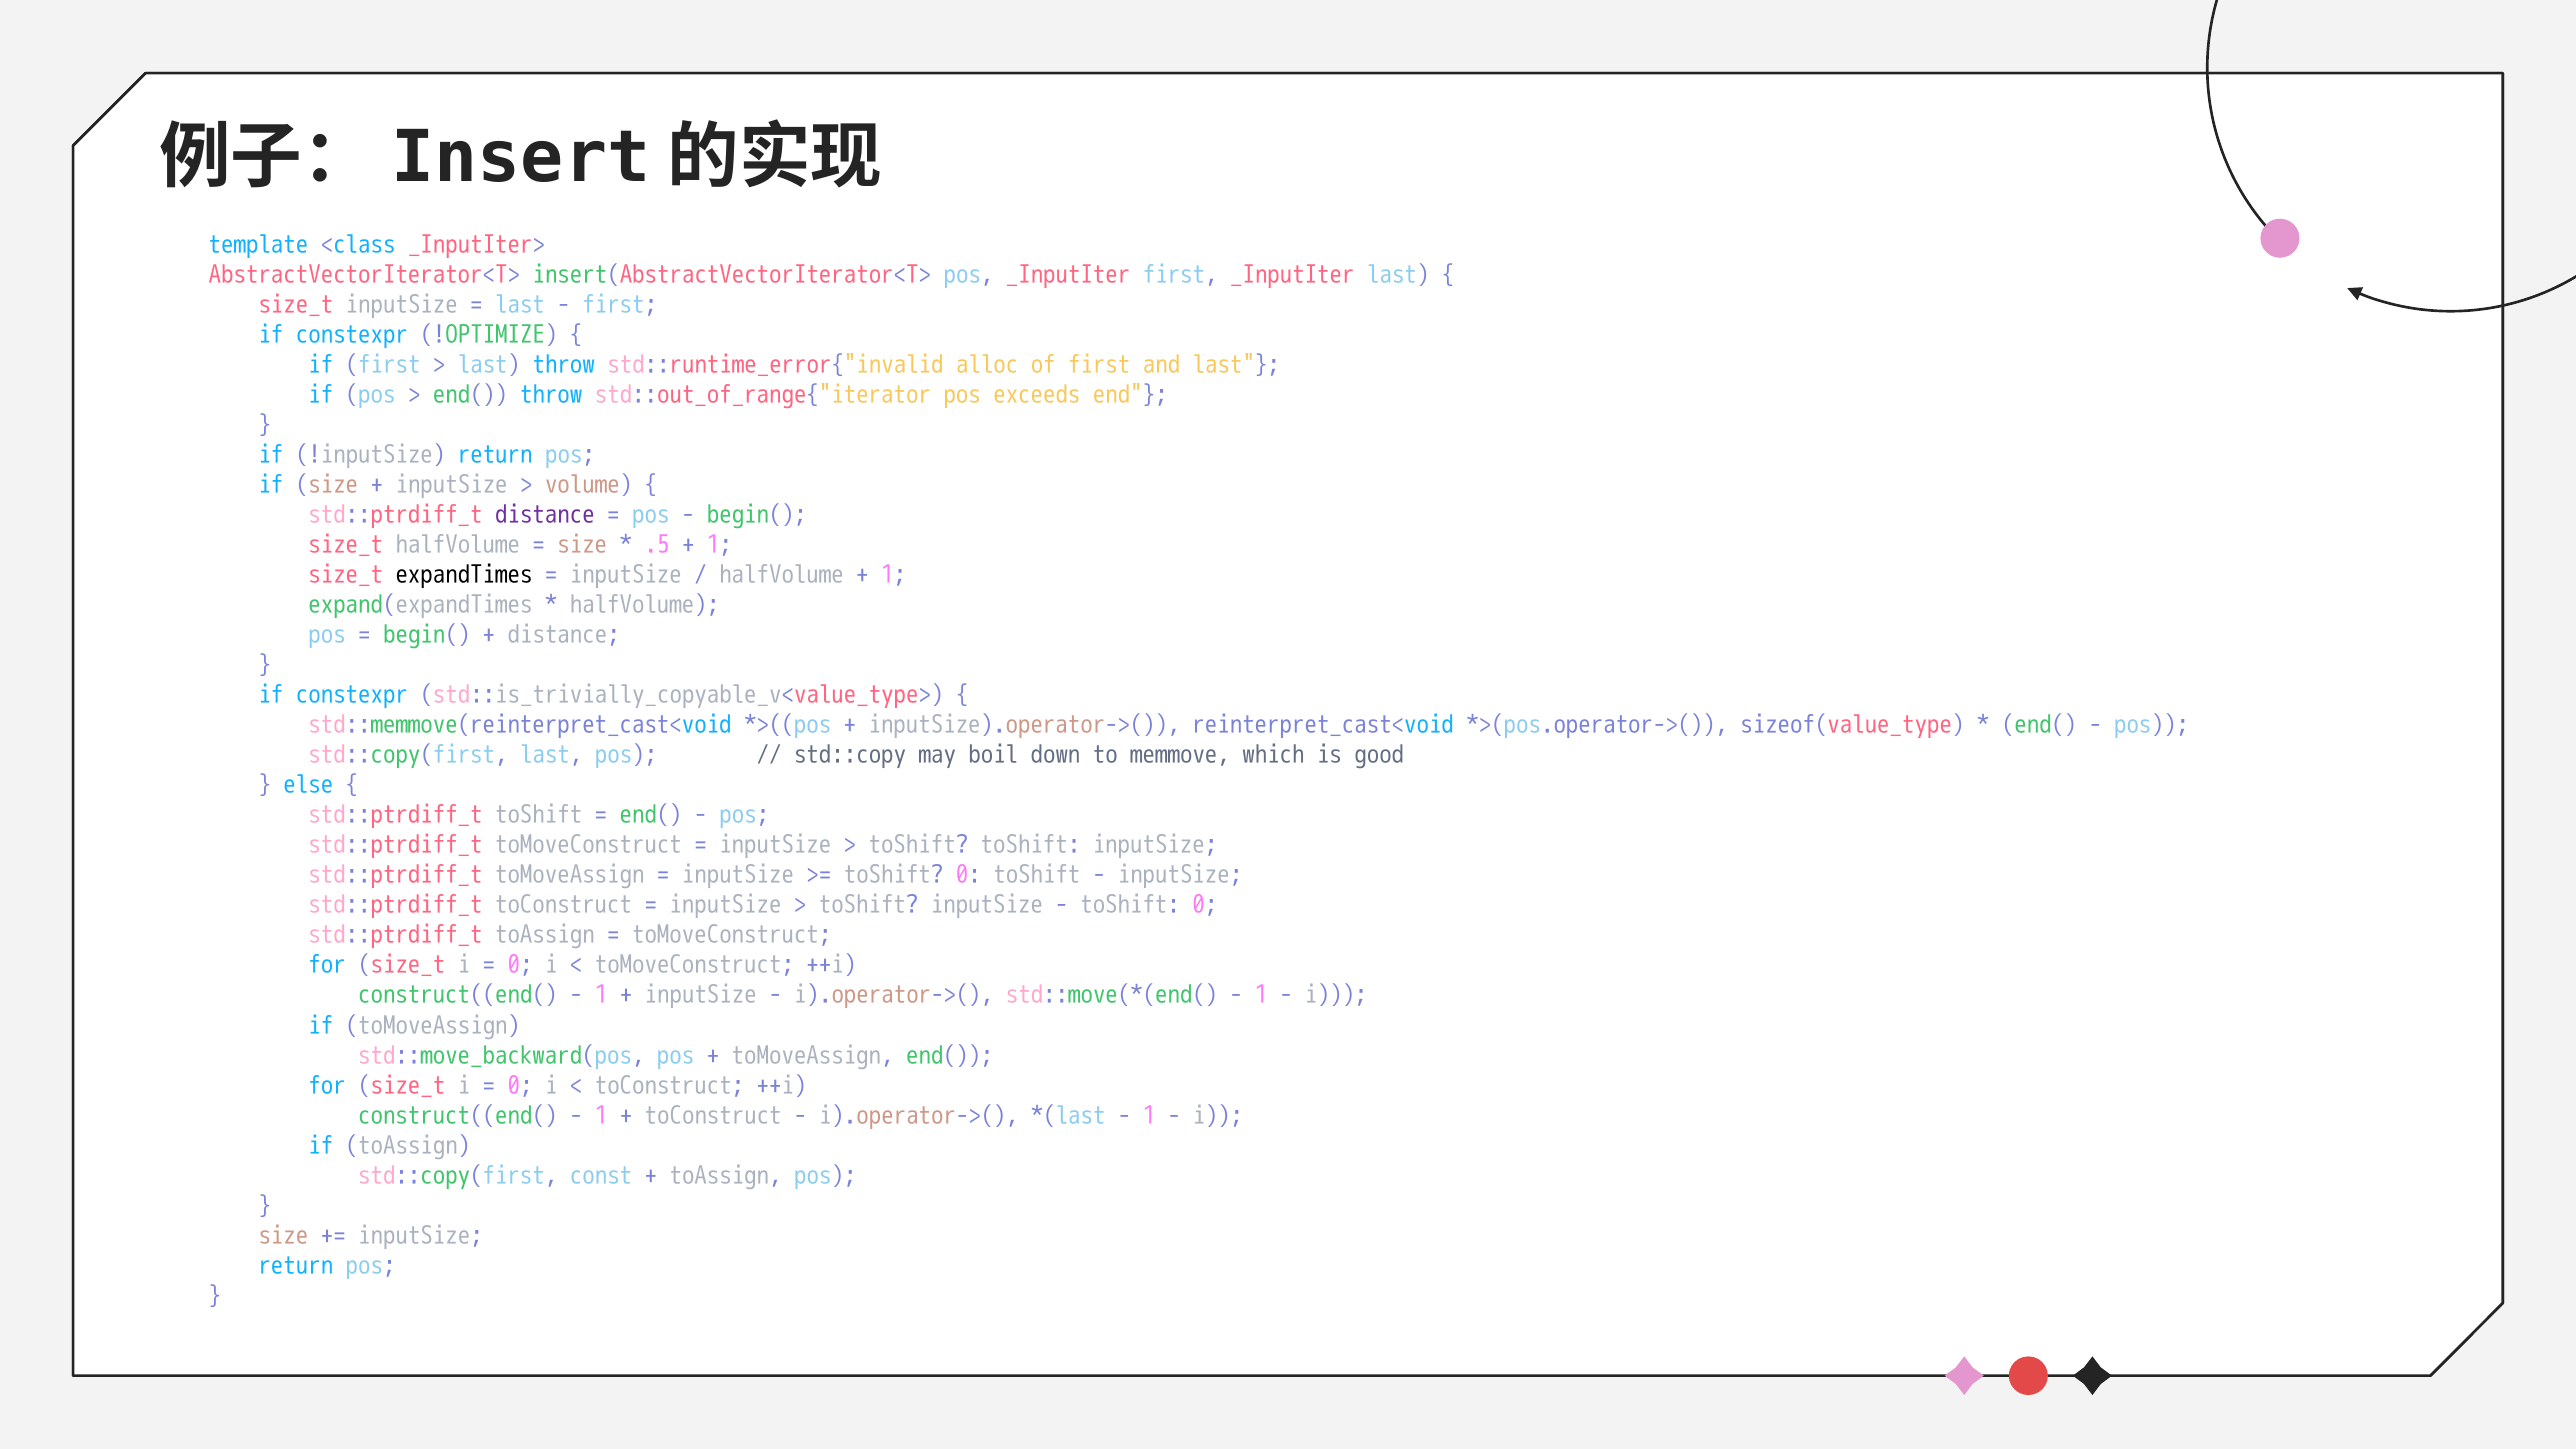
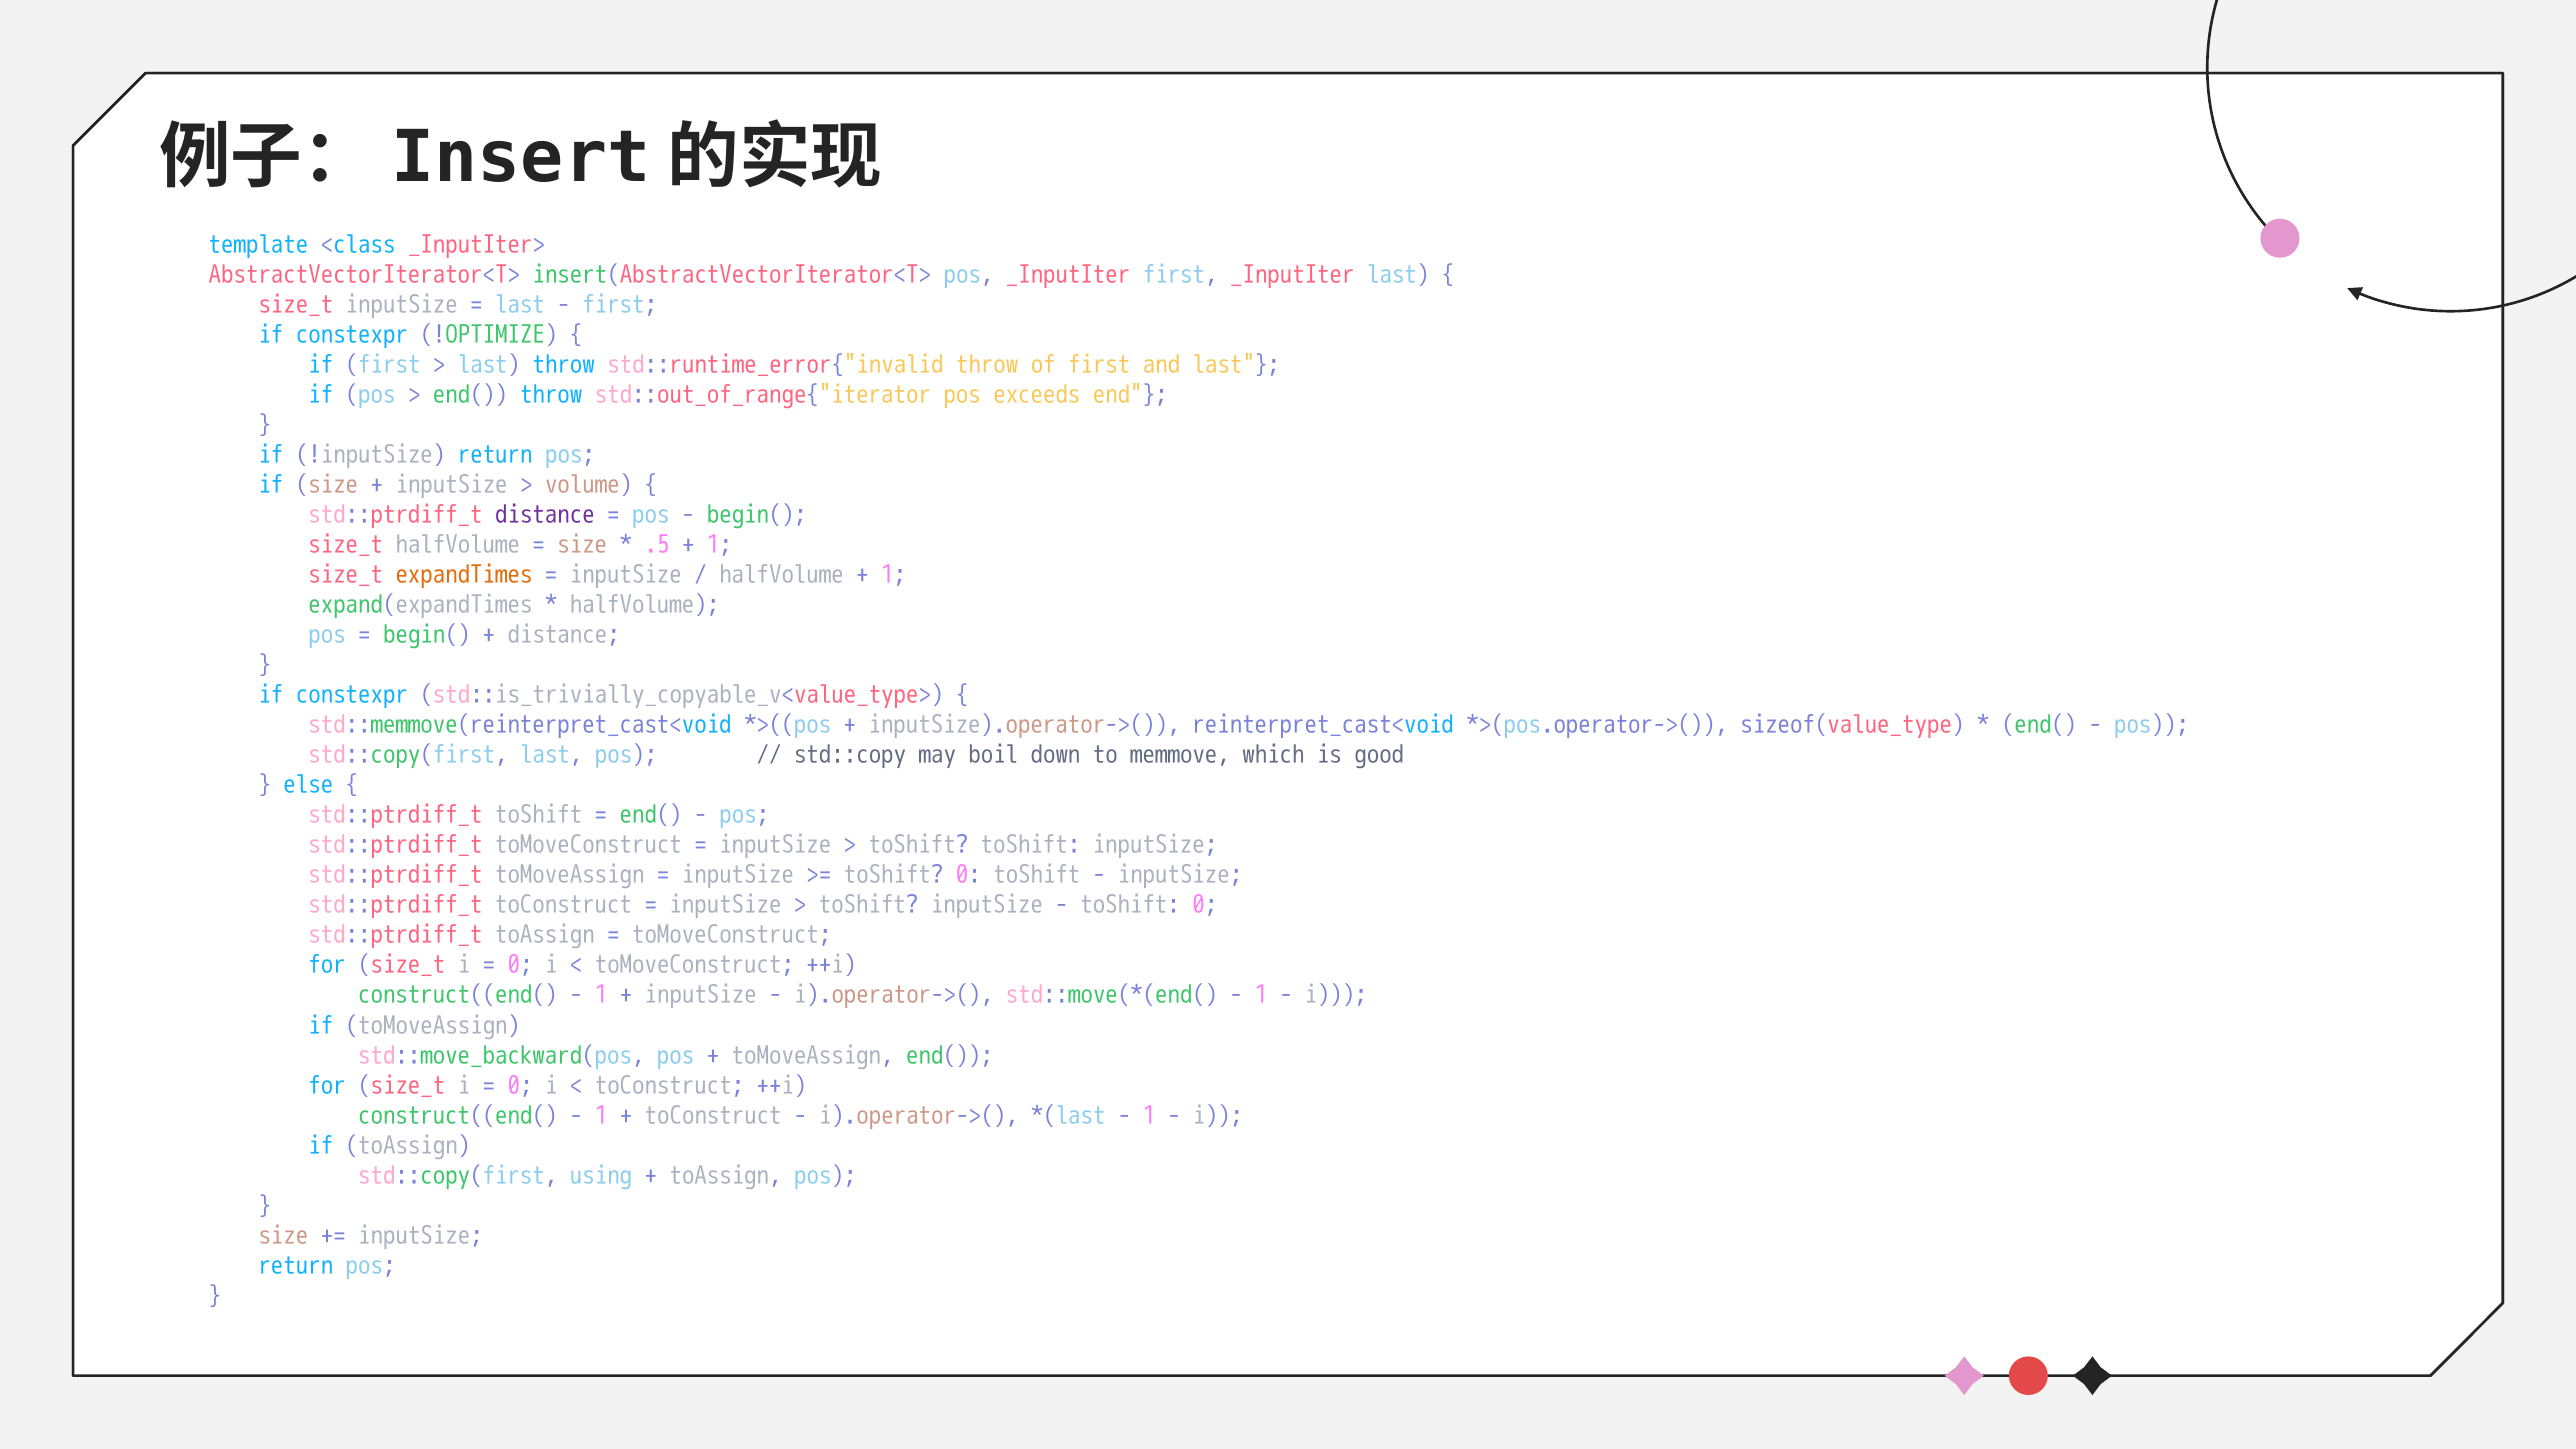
std::runtime_error{"invalid alloc: alloc -> throw
expandTimes colour: black -> orange
const: const -> using
